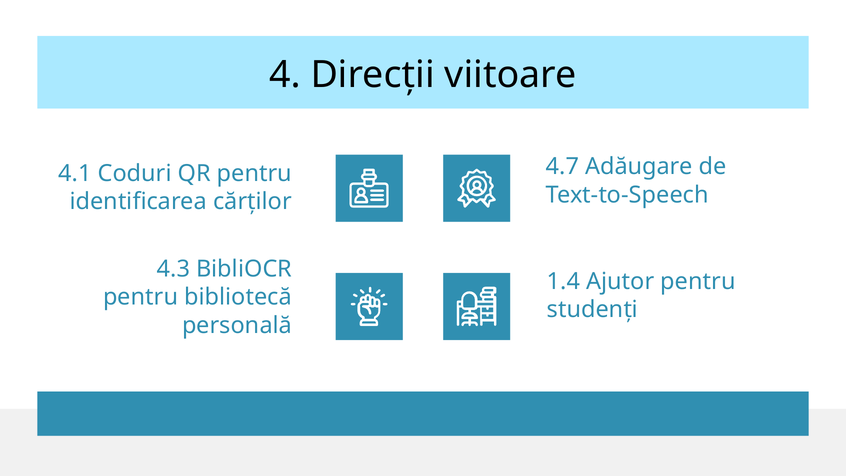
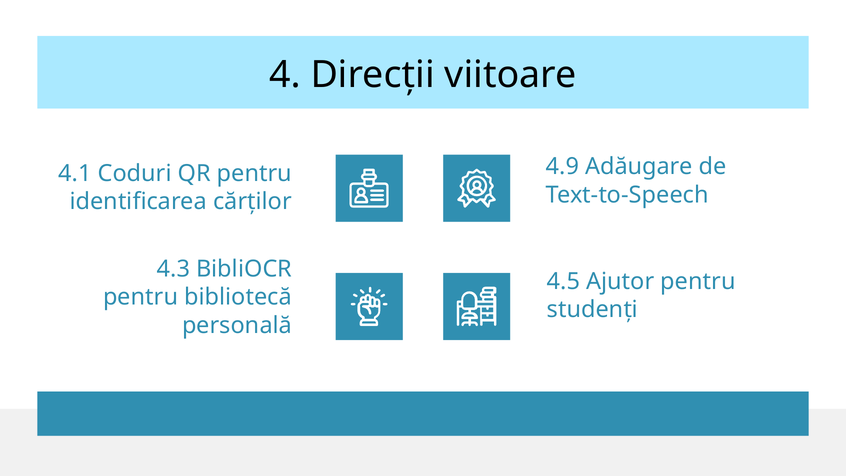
4.7: 4.7 -> 4.9
1.4: 1.4 -> 4.5
